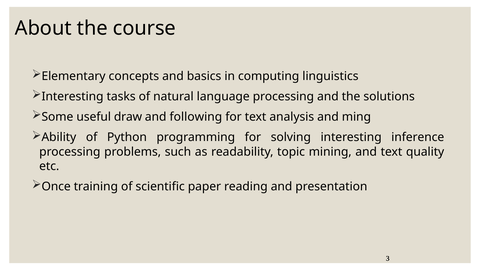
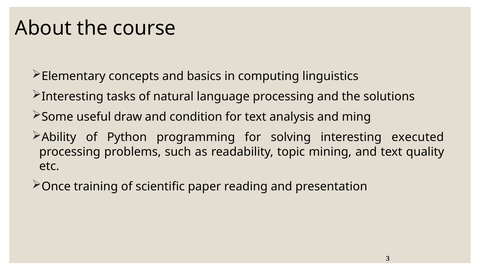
following: following -> condition
inference: inference -> executed
